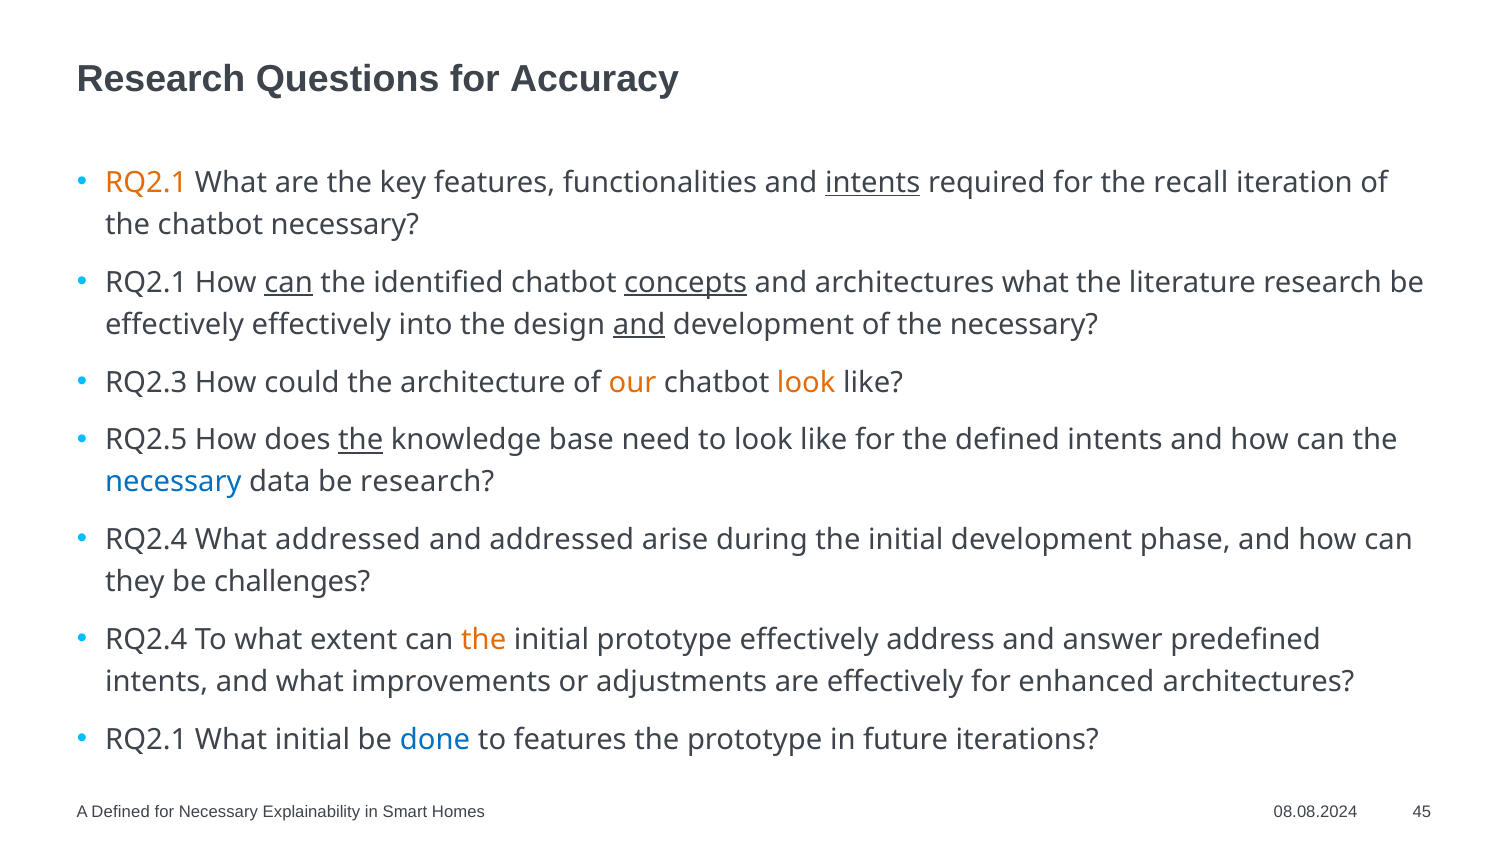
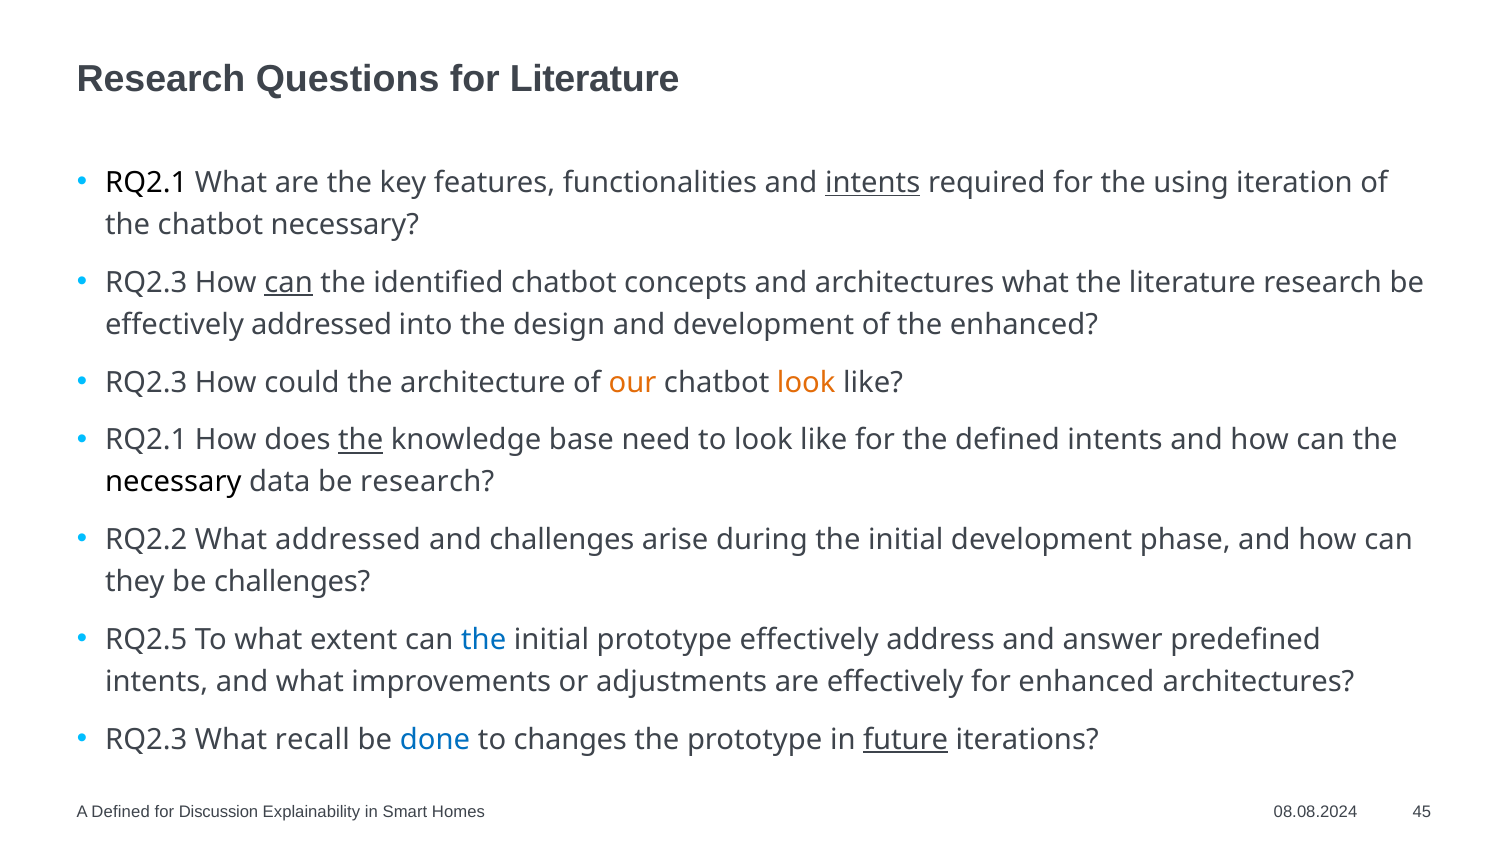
for Accuracy: Accuracy -> Literature
RQ2.1 at (146, 183) colour: orange -> black
recall: recall -> using
RQ2.1 at (146, 283): RQ2.1 -> RQ2.3
concepts underline: present -> none
effectively effectively: effectively -> addressed
and at (639, 325) underline: present -> none
of the necessary: necessary -> enhanced
RQ2.5 at (146, 440): RQ2.5 -> RQ2.1
necessary at (173, 482) colour: blue -> black
RQ2.4 at (146, 540): RQ2.4 -> RQ2.2
and addressed: addressed -> challenges
RQ2.4 at (146, 640): RQ2.4 -> RQ2.5
the at (484, 640) colour: orange -> blue
RQ2.1 at (146, 739): RQ2.1 -> RQ2.3
What initial: initial -> recall
to features: features -> changes
future underline: none -> present
for Necessary: Necessary -> Discussion
